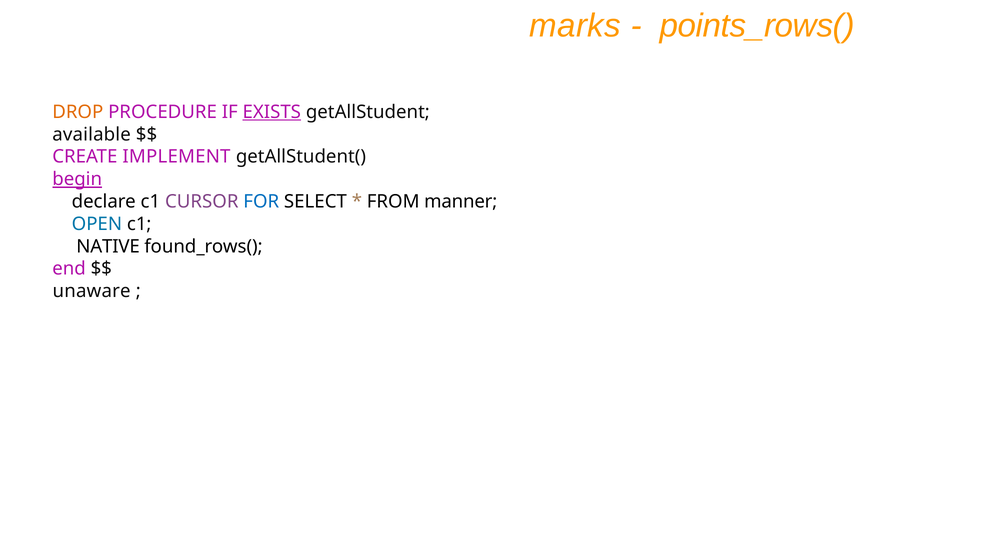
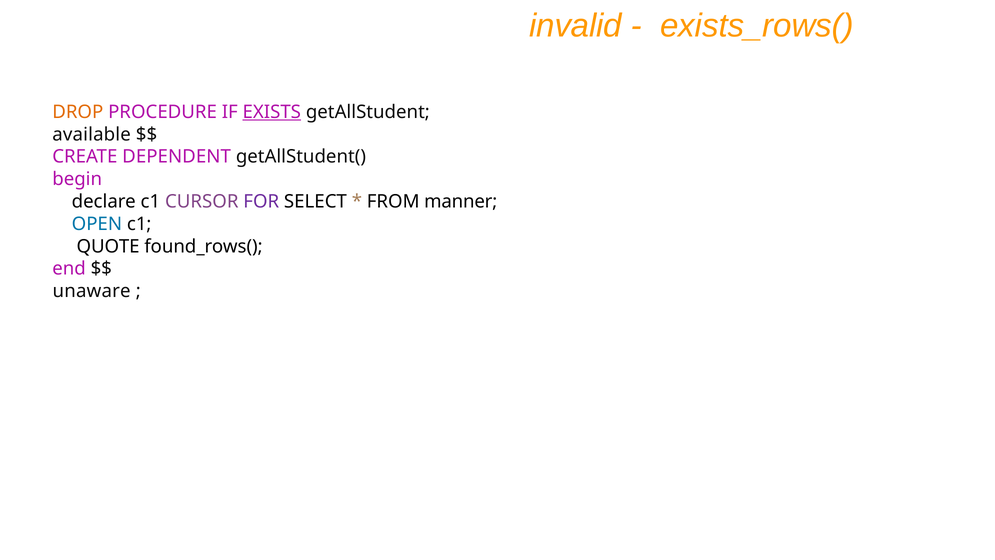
marks: marks -> invalid
points_rows(: points_rows( -> exists_rows(
IMPLEMENT: IMPLEMENT -> DEPENDENT
begin underline: present -> none
FOR colour: blue -> purple
NATIVE: NATIVE -> QUOTE
